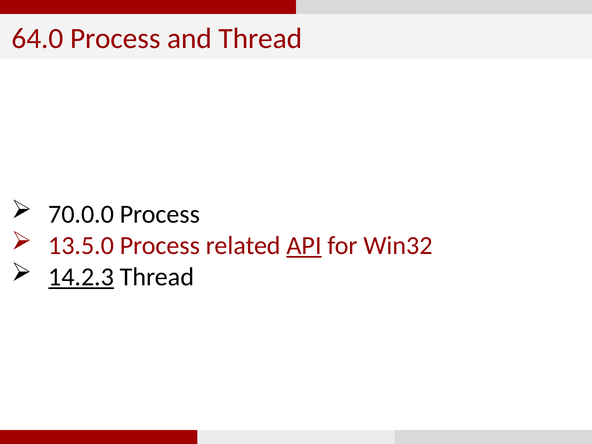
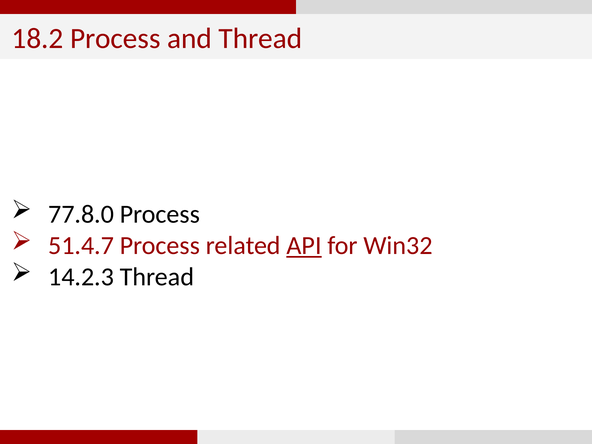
64.0: 64.0 -> 18.2
70.0.0: 70.0.0 -> 77.8.0
13.5.0: 13.5.0 -> 51.4.7
14.2.3 underline: present -> none
